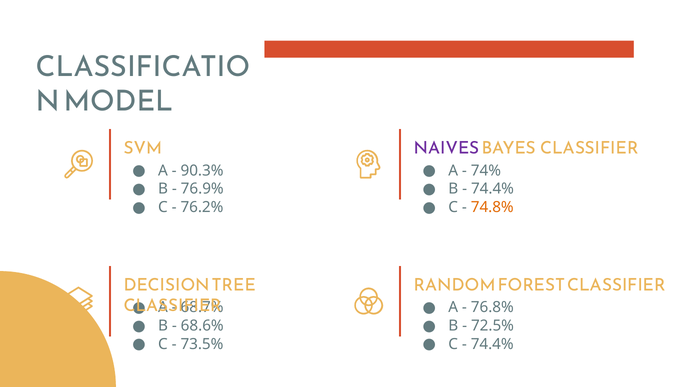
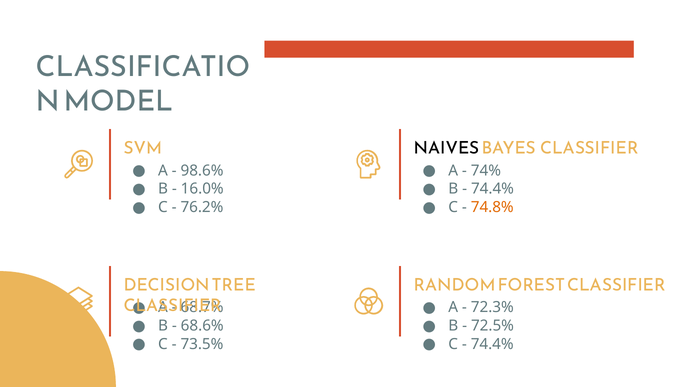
NAIVES colour: purple -> black
90.3%: 90.3% -> 98.6%
76.9%: 76.9% -> 16.0%
76.8%: 76.8% -> 72.3%
